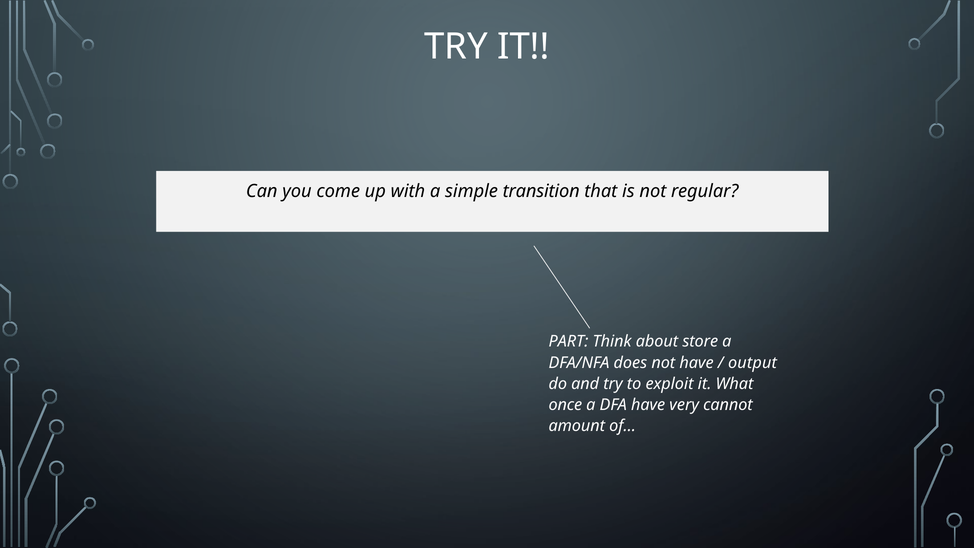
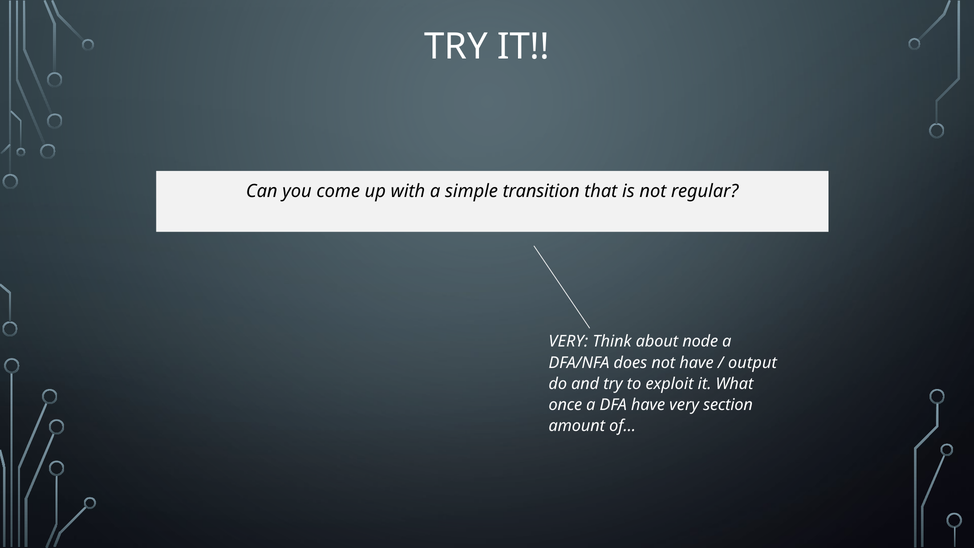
PART at (568, 342): PART -> VERY
store: store -> node
cannot: cannot -> section
